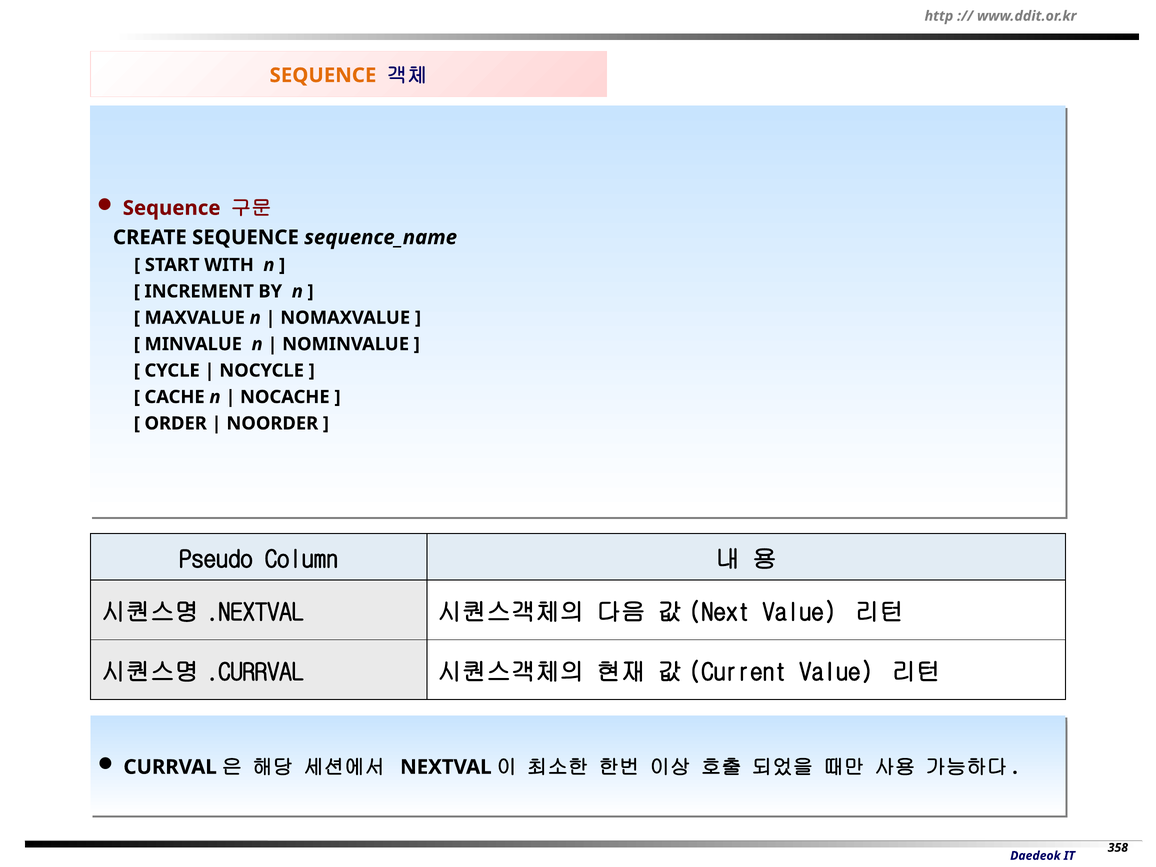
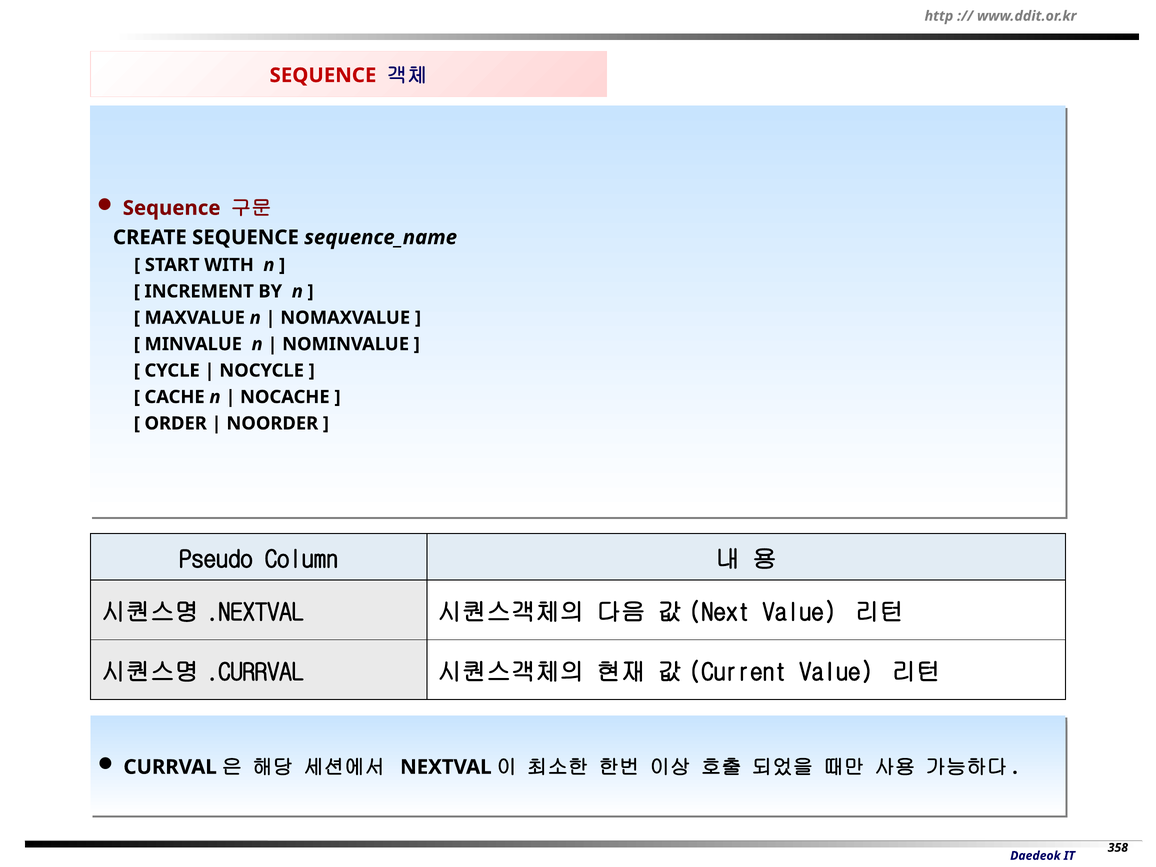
SEQUENCE at (323, 75) colour: orange -> red
